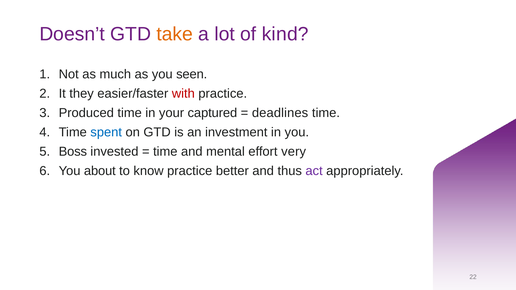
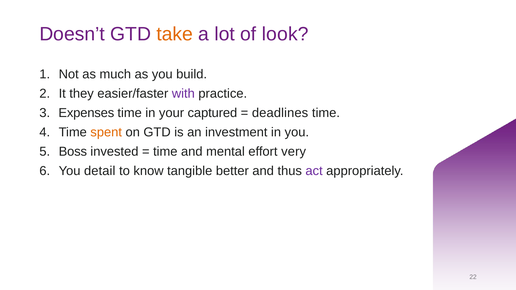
kind: kind -> look
seen: seen -> build
with colour: red -> purple
Produced: Produced -> Expenses
spent colour: blue -> orange
about: about -> detail
know practice: practice -> tangible
